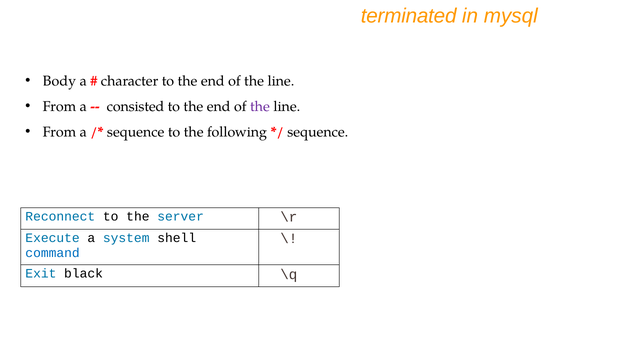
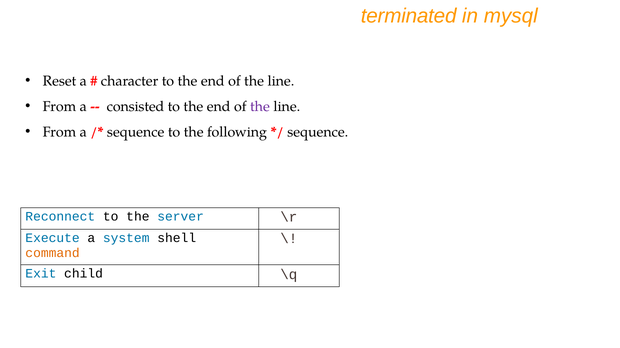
Body: Body -> Reset
command colour: blue -> orange
black: black -> child
